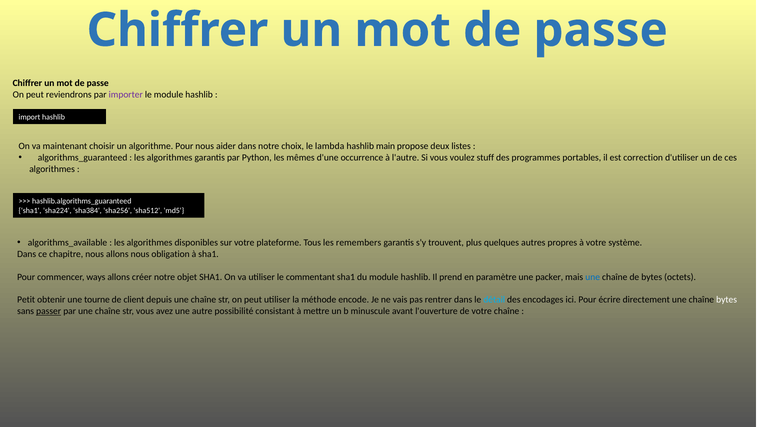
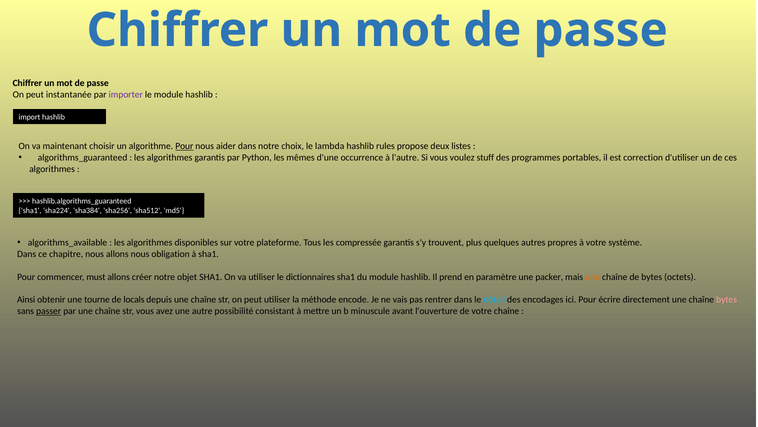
reviendrons: reviendrons -> instantanée
Pour at (184, 146) underline: none -> present
main: main -> rules
remembers: remembers -> compressée
ways: ways -> must
commentant: commentant -> dictionnaires
une at (593, 277) colour: blue -> orange
Petit: Petit -> Ainsi
client: client -> locals
bytes at (727, 299) colour: white -> pink
